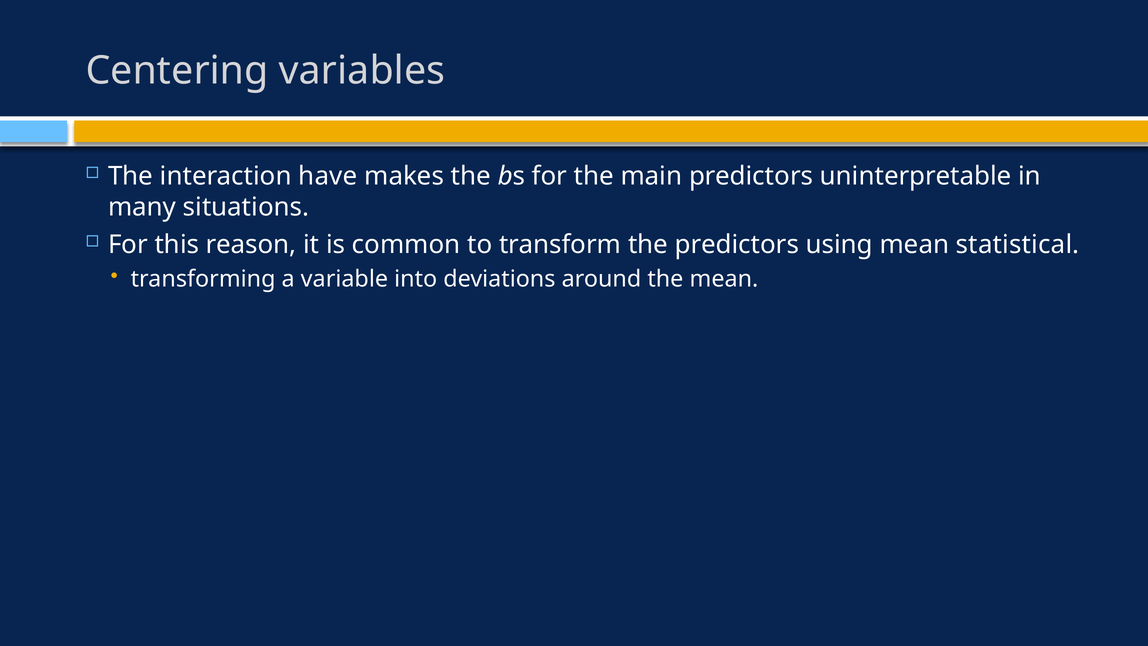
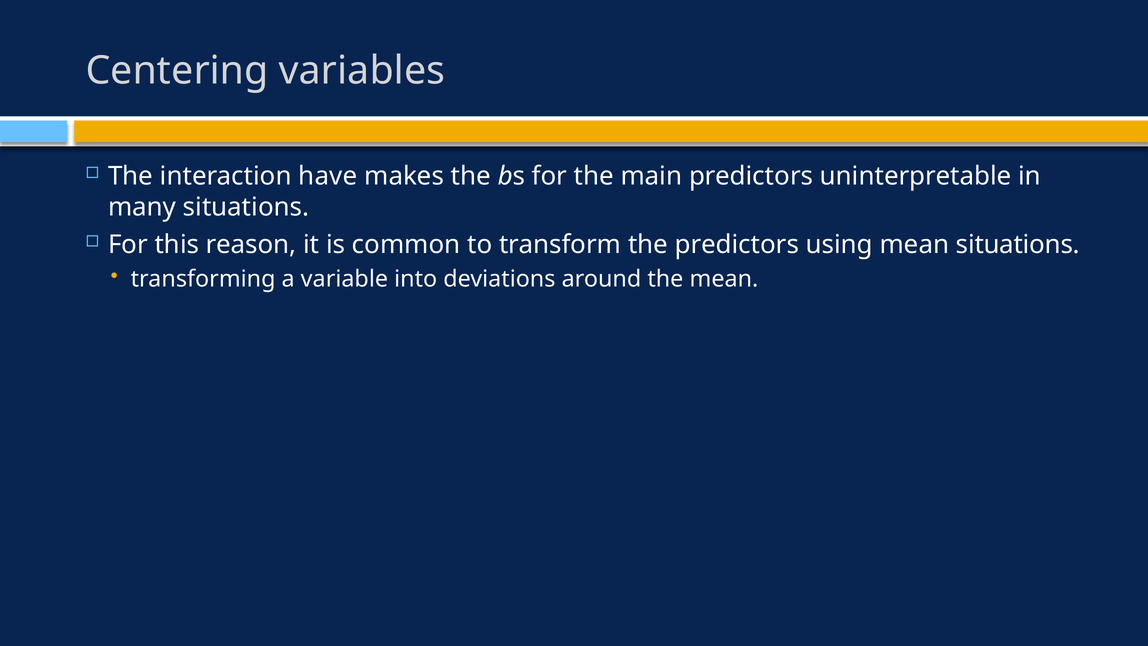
mean statistical: statistical -> situations
